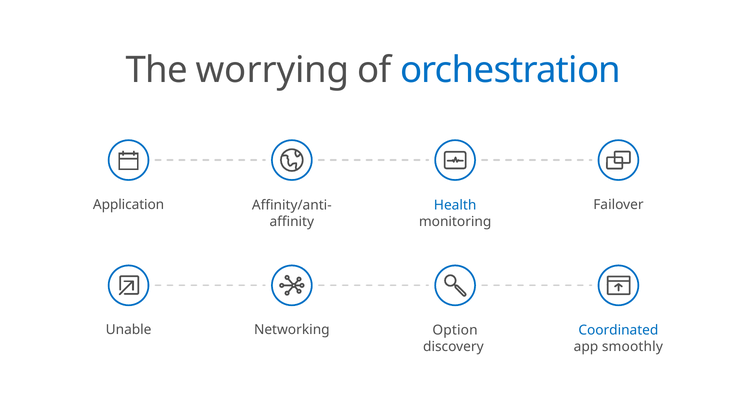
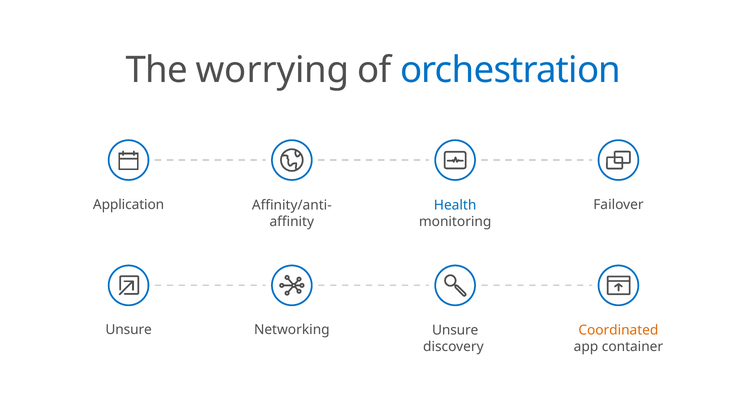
Unable at (129, 330): Unable -> Unsure
Networking Option: Option -> Unsure
Coordinated colour: blue -> orange
smoothly: smoothly -> container
